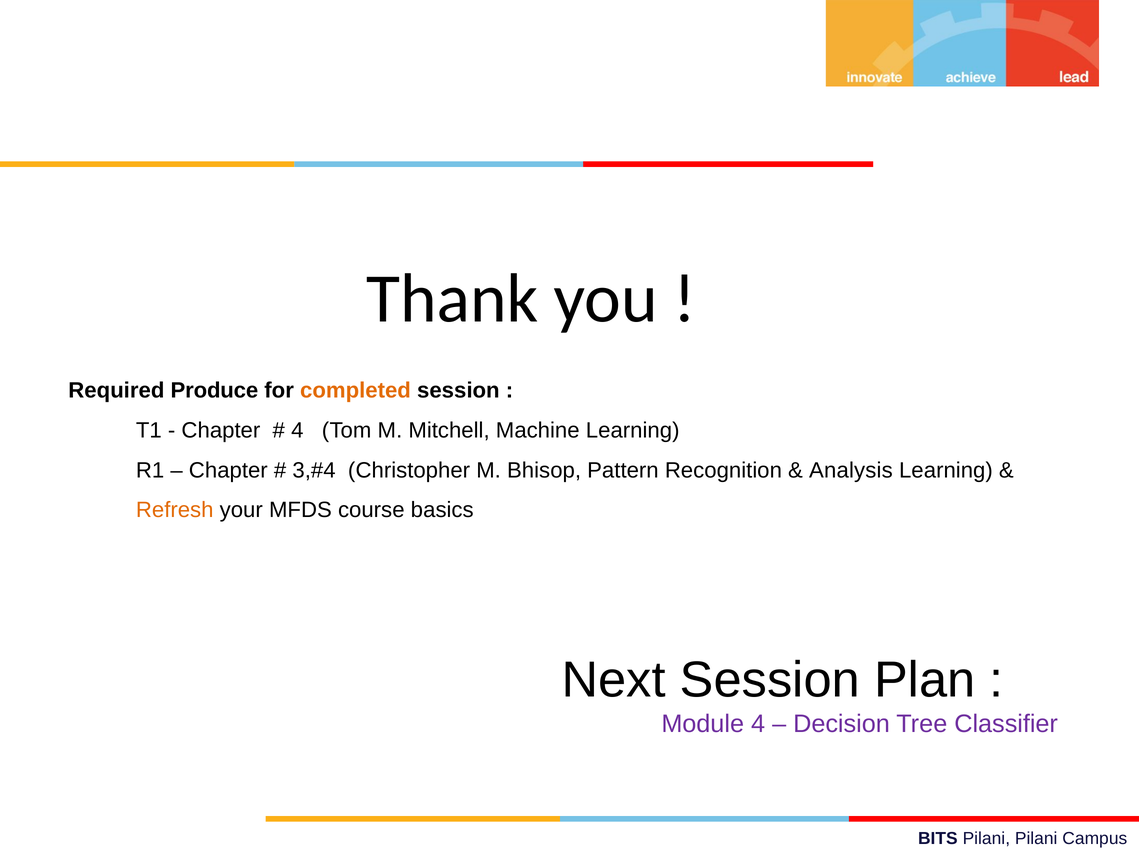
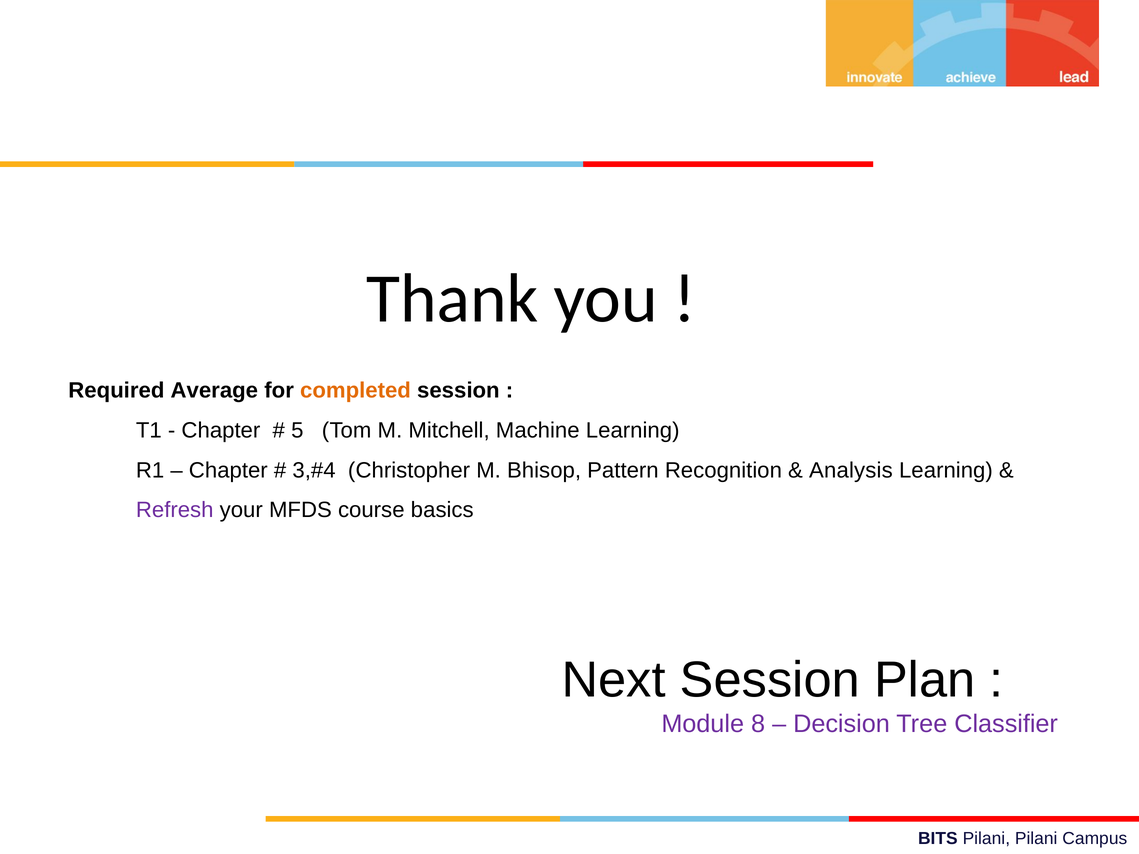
Produce: Produce -> Average
4 at (297, 431): 4 -> 5
Refresh colour: orange -> purple
Module 4: 4 -> 8
